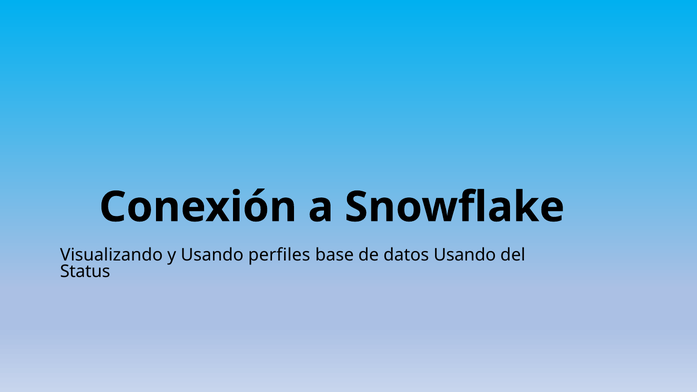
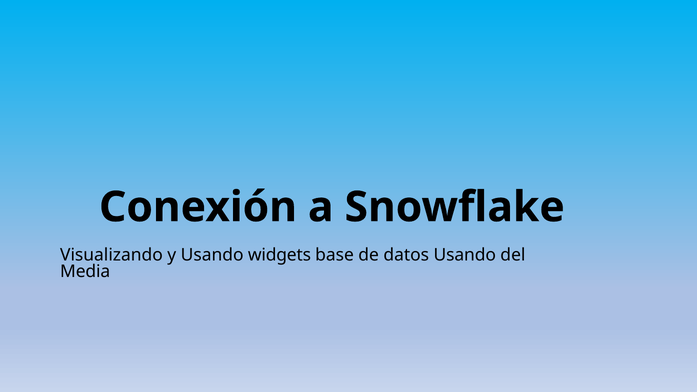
perfiles: perfiles -> widgets
Status: Status -> Media
